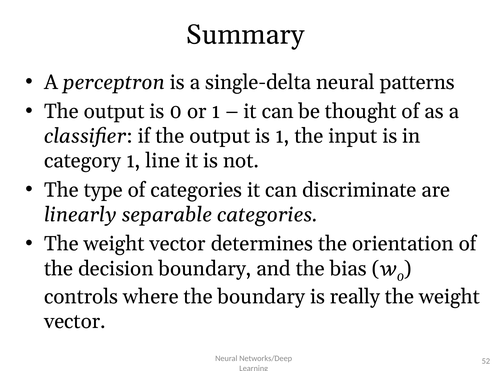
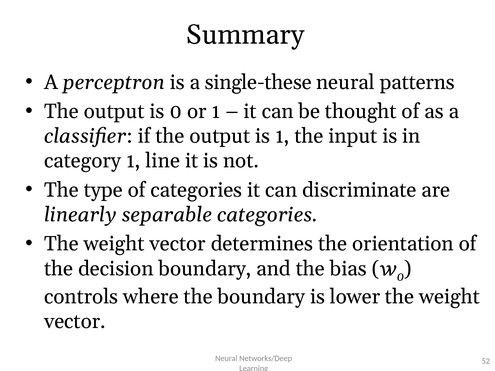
single-delta: single-delta -> single-these
really: really -> lower
